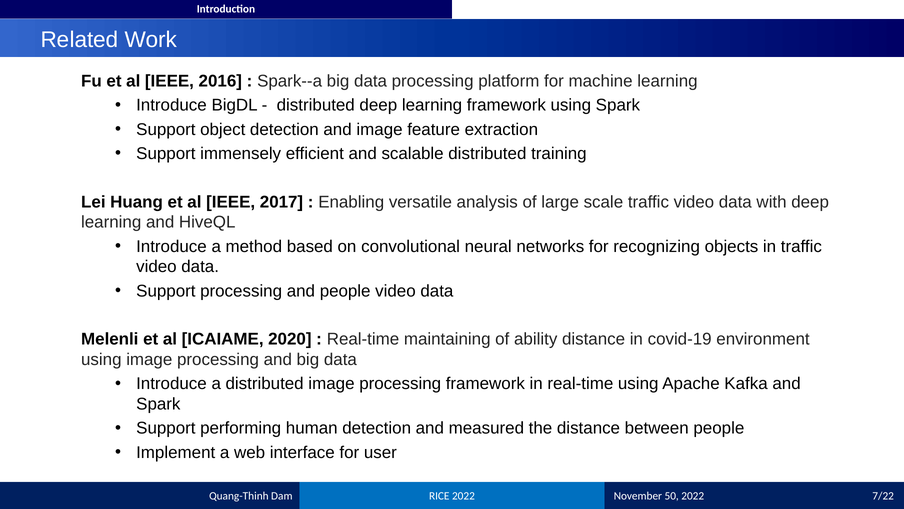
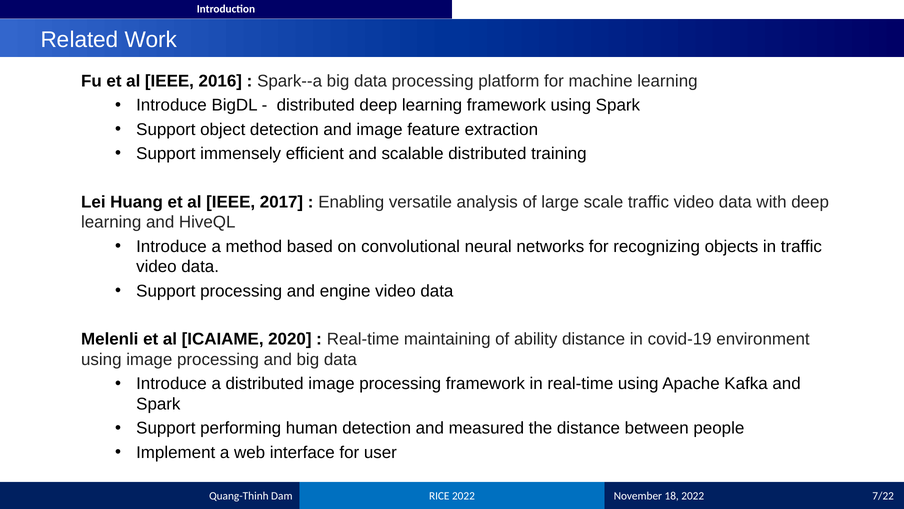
and people: people -> engine
50: 50 -> 18
